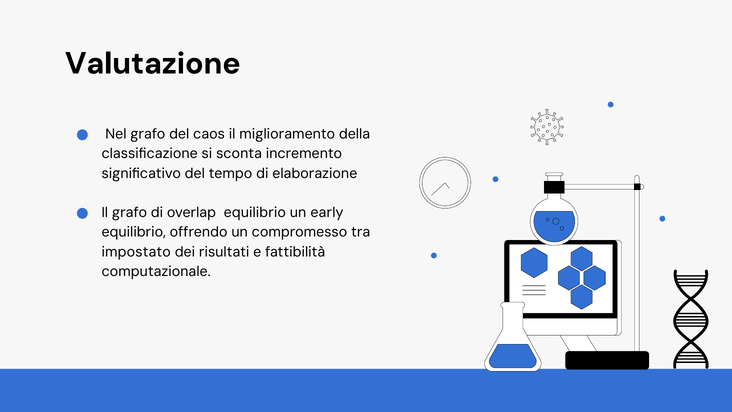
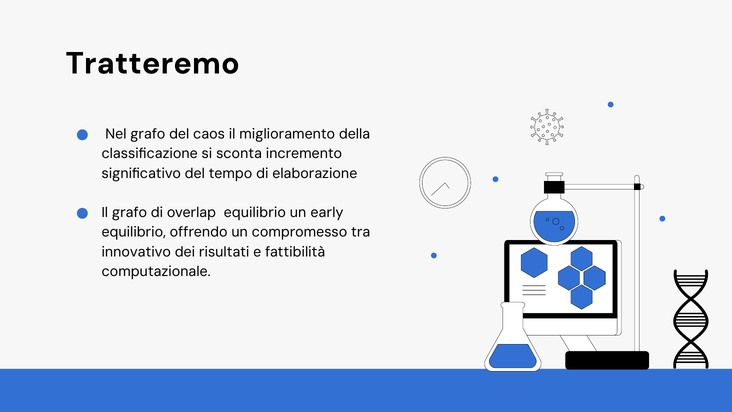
Valutazione: Valutazione -> Tratteremo
impostato: impostato -> innovativo
